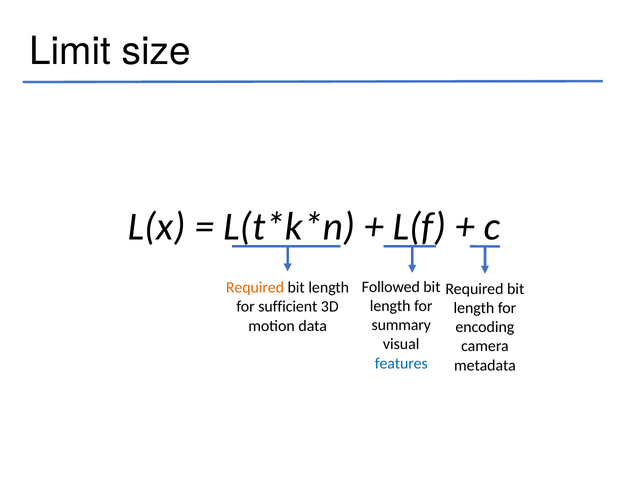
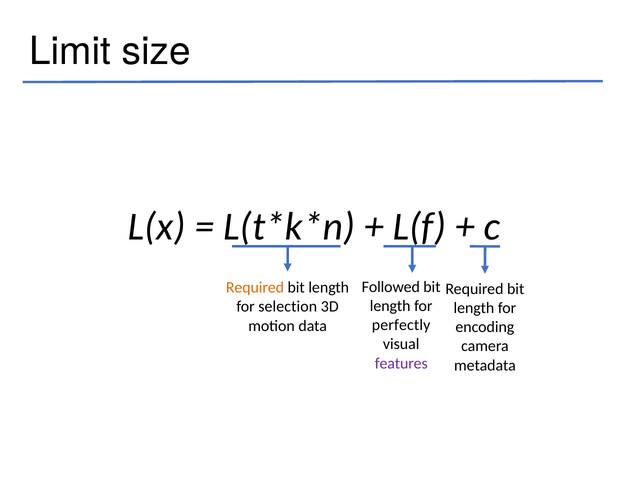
sufficient: sufficient -> selection
summary: summary -> perfectly
features colour: blue -> purple
